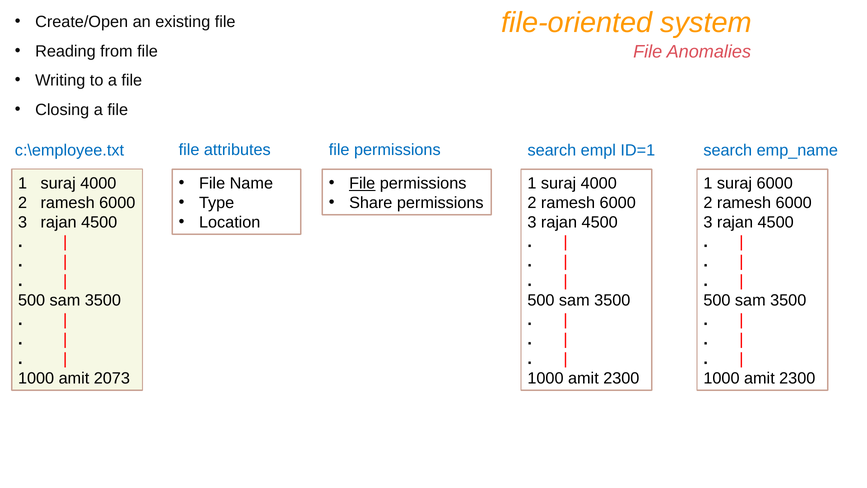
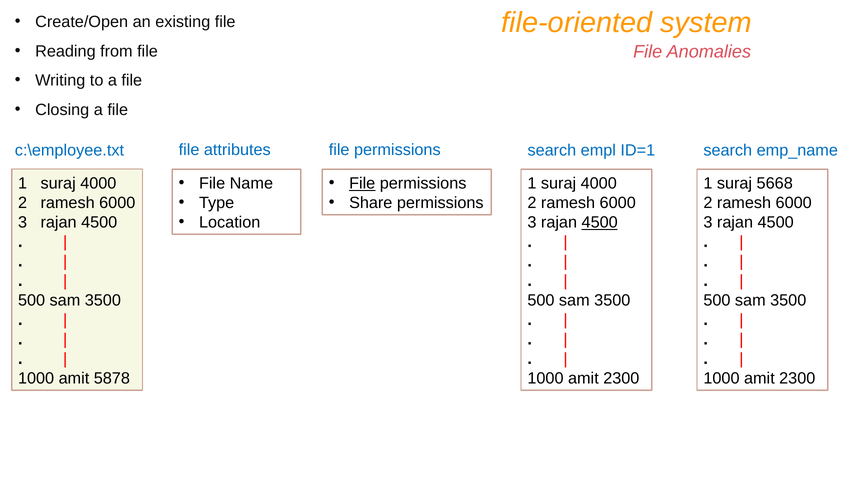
suraj 6000: 6000 -> 5668
4500 at (600, 222) underline: none -> present
2073: 2073 -> 5878
